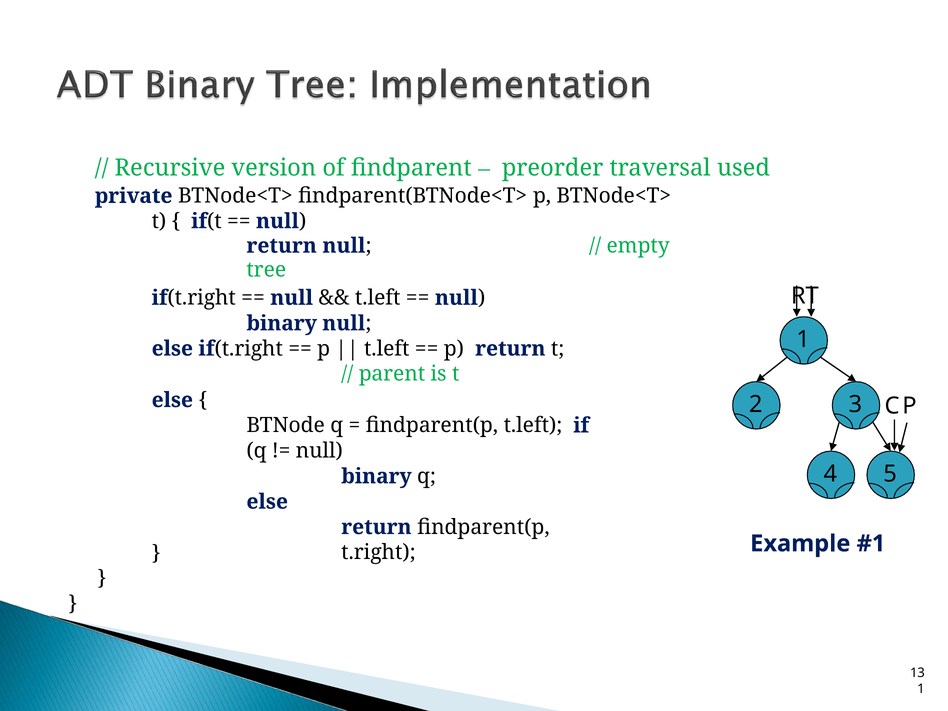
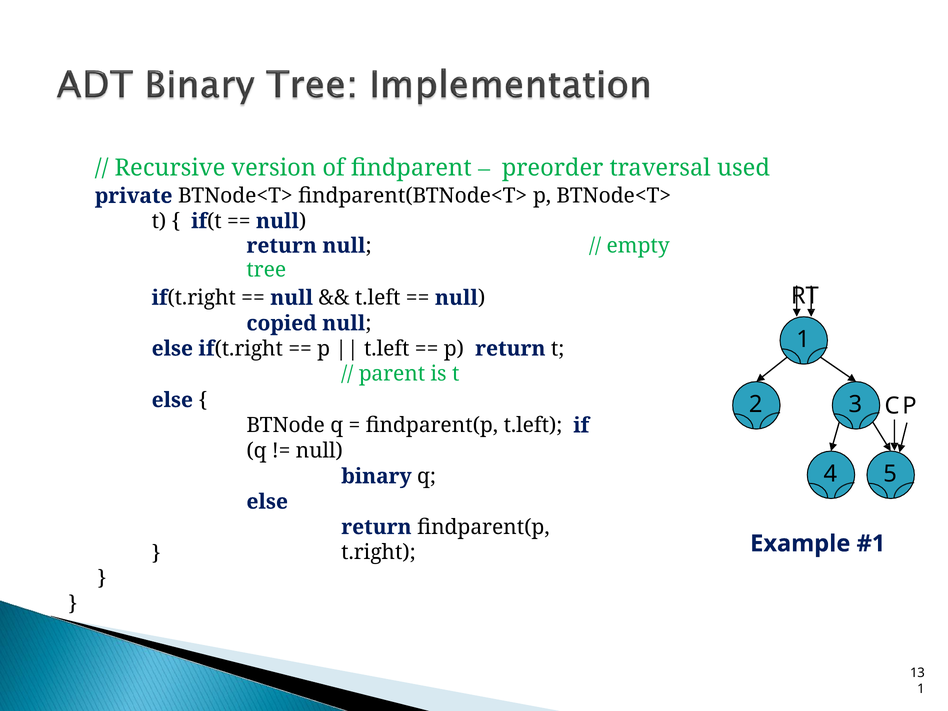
binary at (282, 323): binary -> copied
